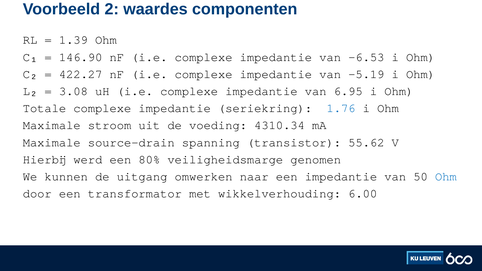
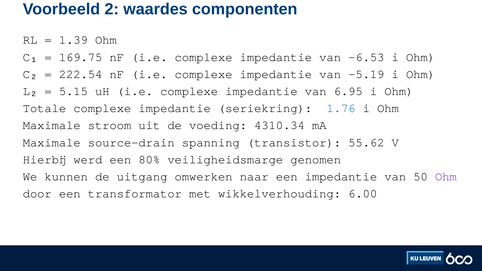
146.90: 146.90 -> 169.75
422.27: 422.27 -> 222.54
3.08: 3.08 -> 5.15
Ohm at (446, 177) colour: blue -> purple
